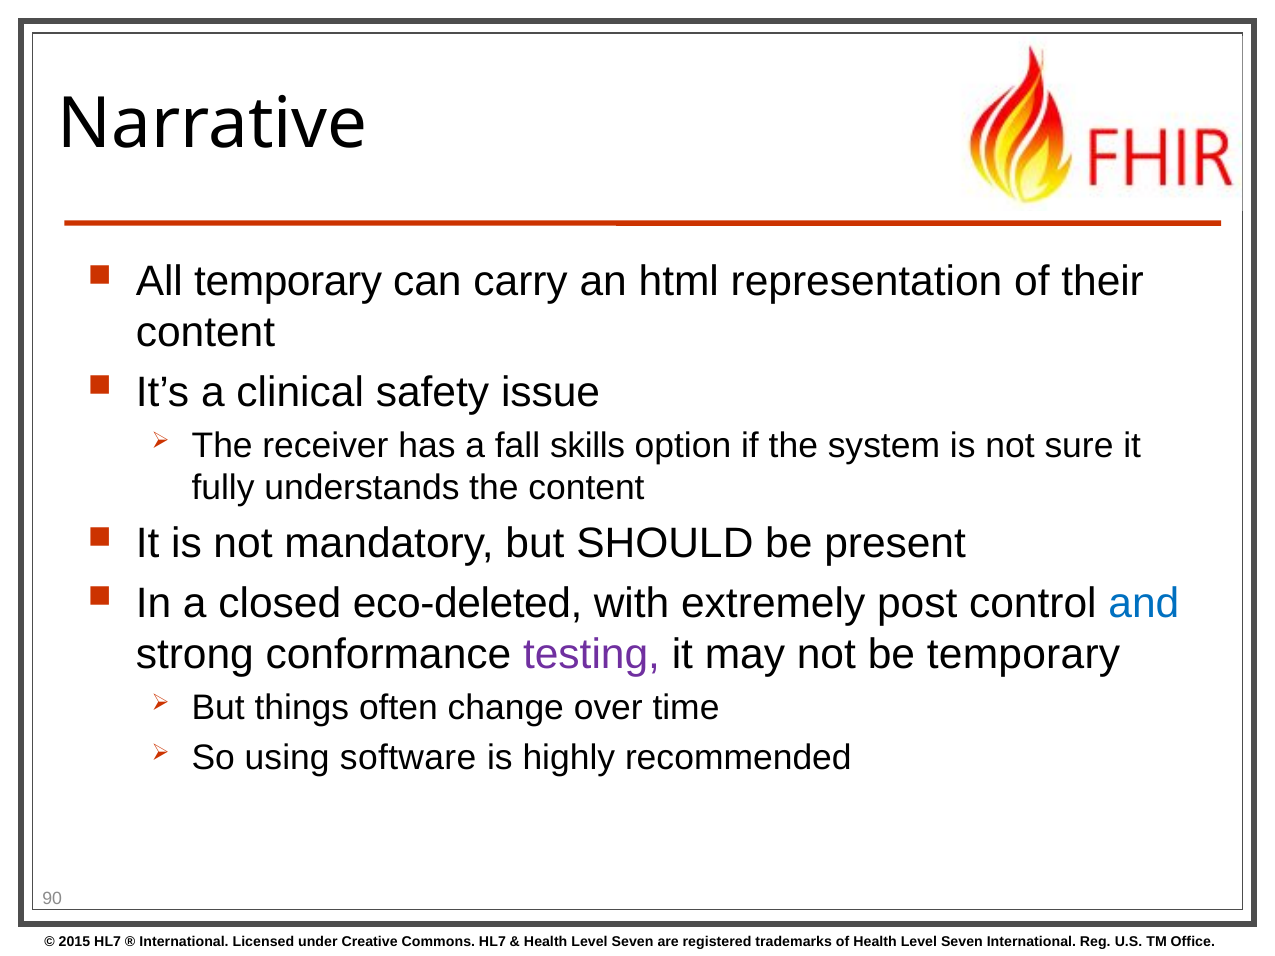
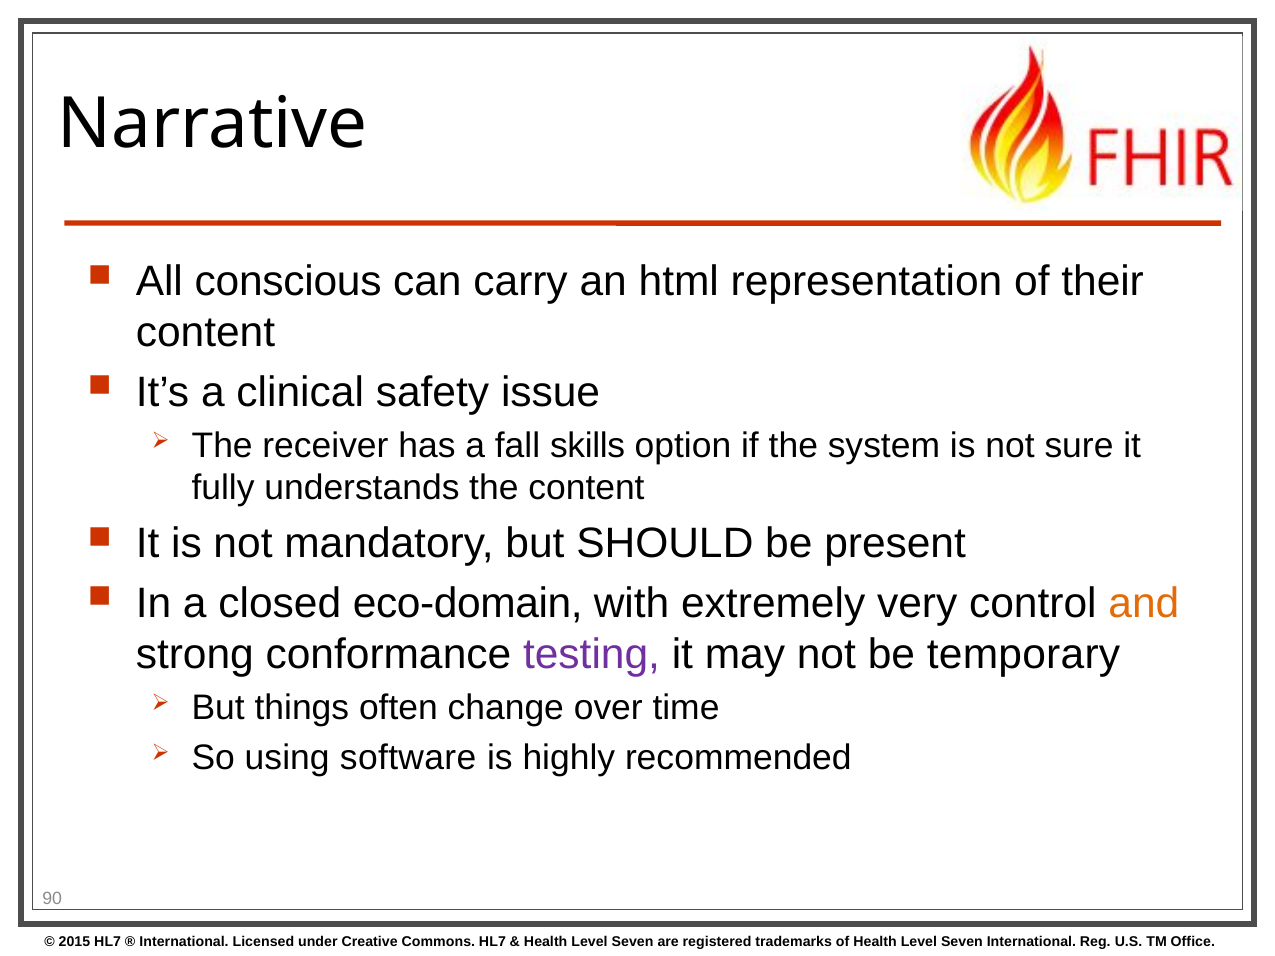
All temporary: temporary -> conscious
eco-deleted: eco-deleted -> eco-domain
post: post -> very
and colour: blue -> orange
